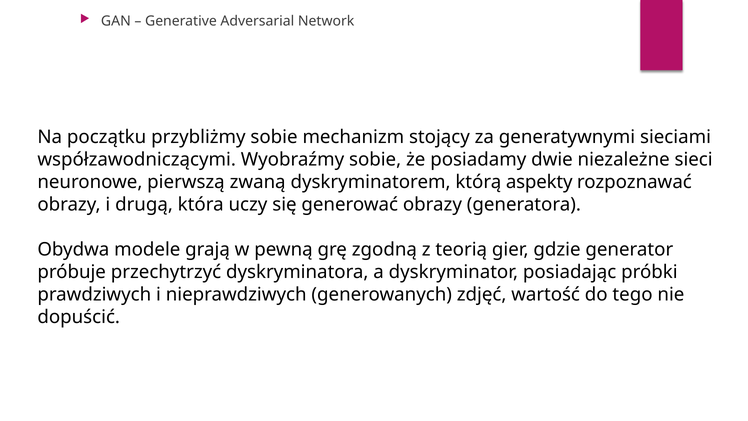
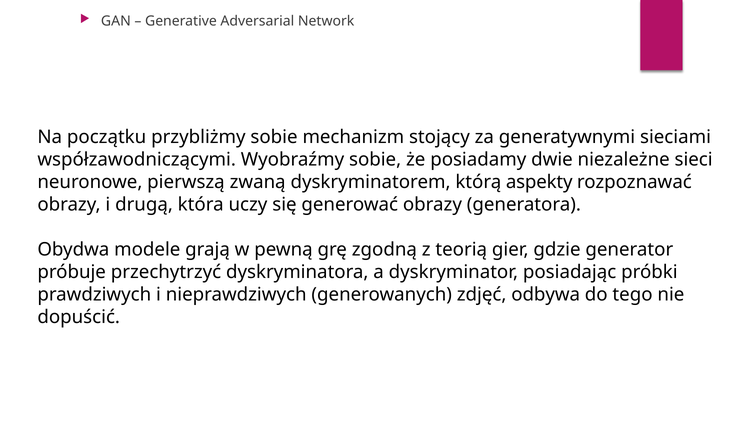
wartość: wartość -> odbywa
